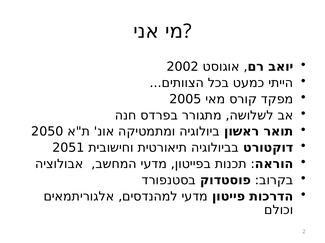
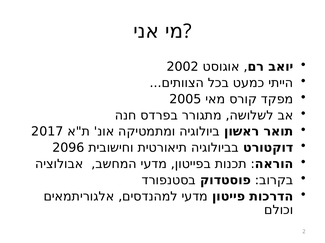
2050: 2050 -> 2017
2051: 2051 -> 2096
